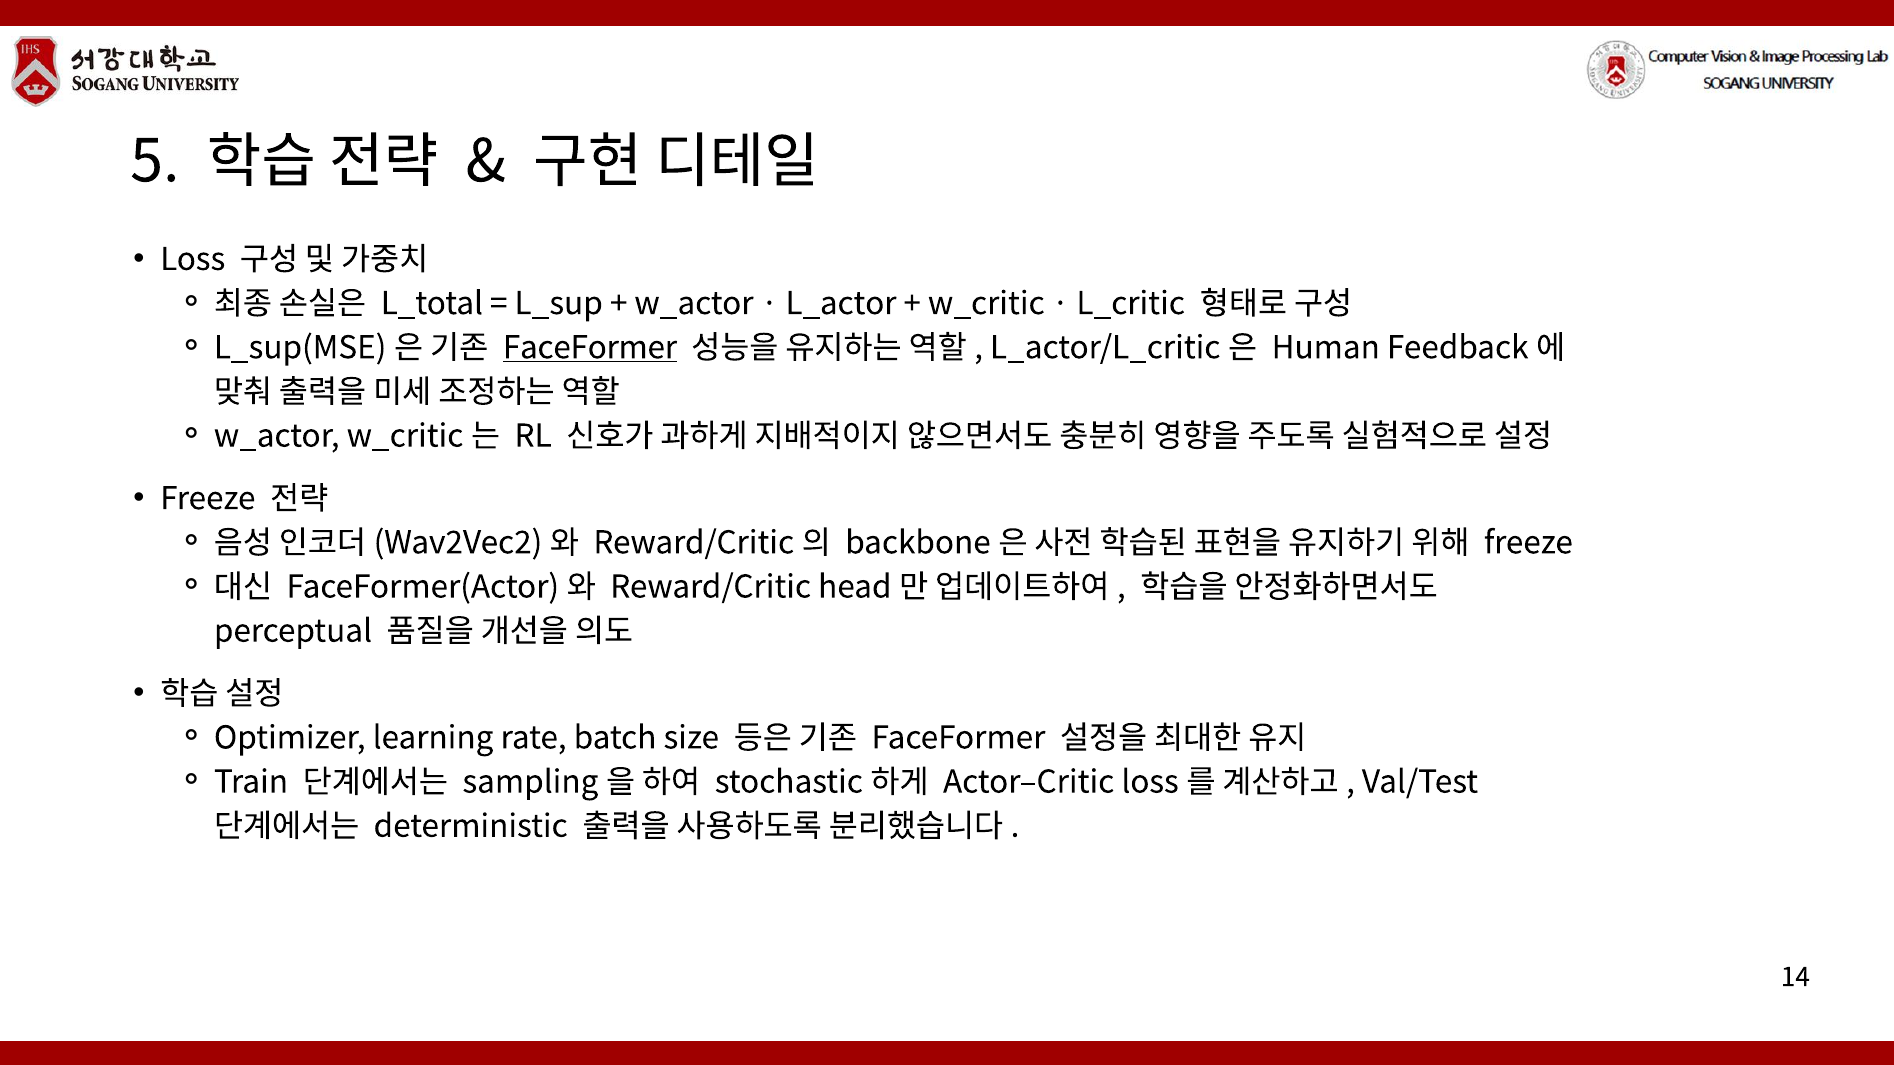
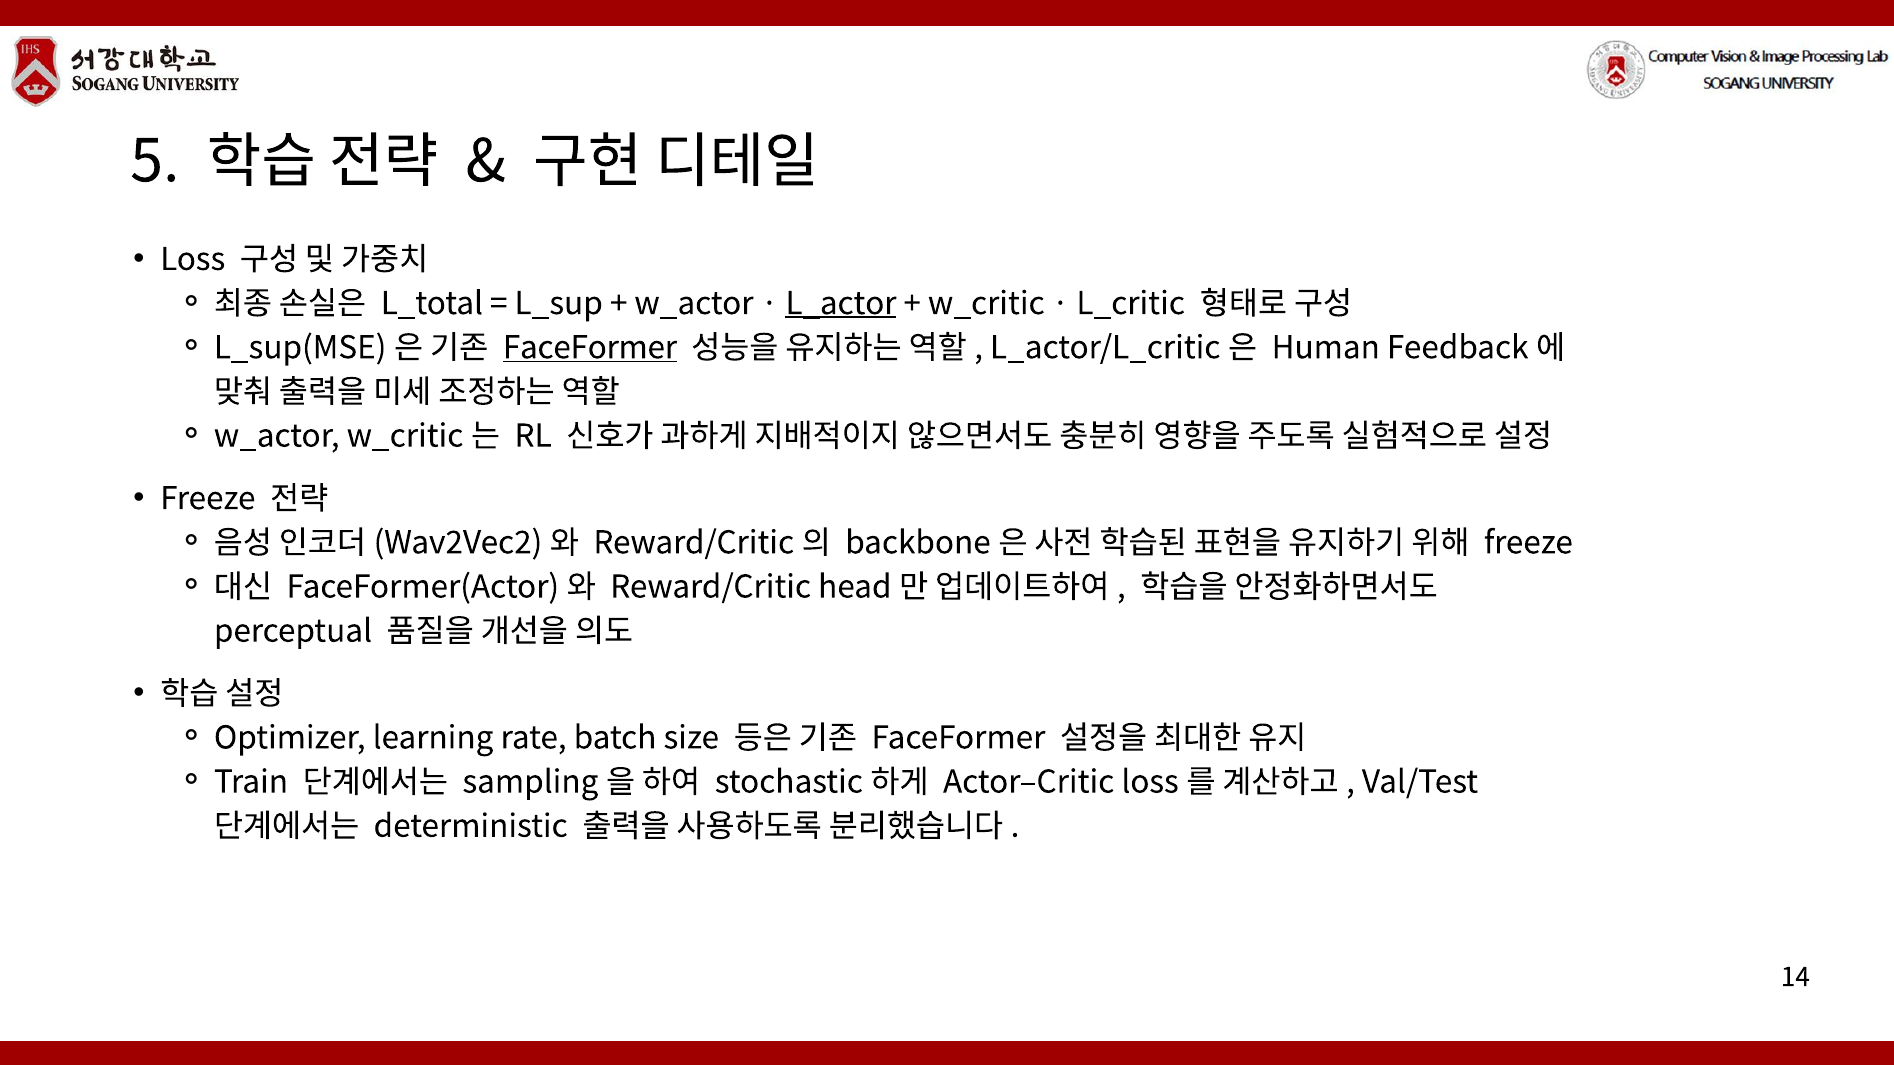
L_actor underline: none -> present
